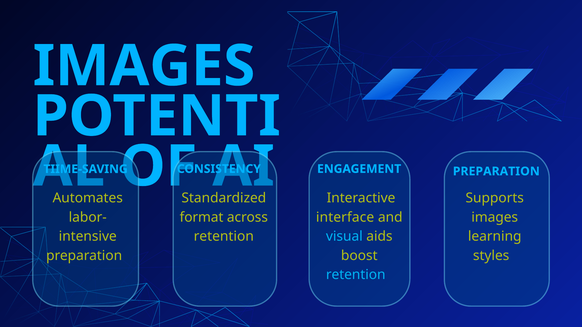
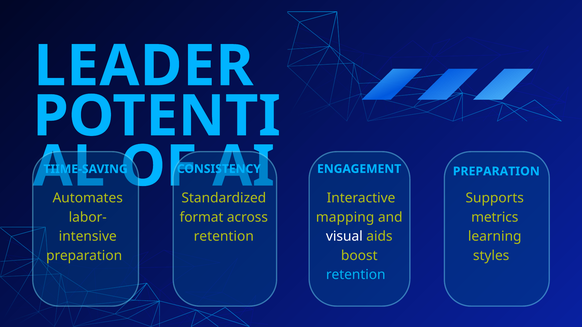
IMAGES at (144, 66): IMAGES -> LEADER
interface: interface -> mapping
images at (495, 217): images -> metrics
visual colour: light blue -> white
